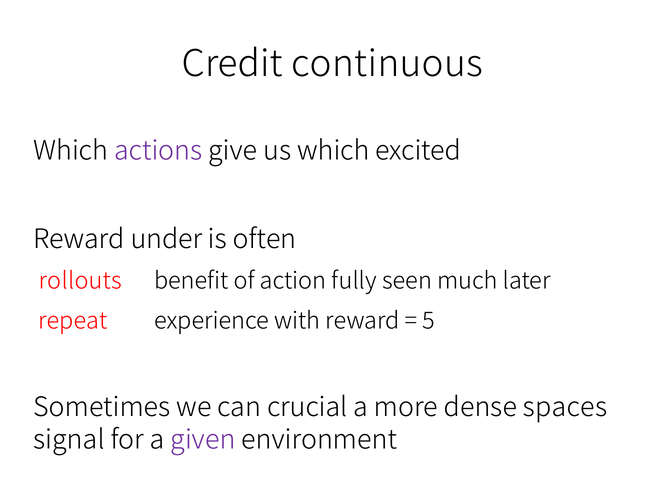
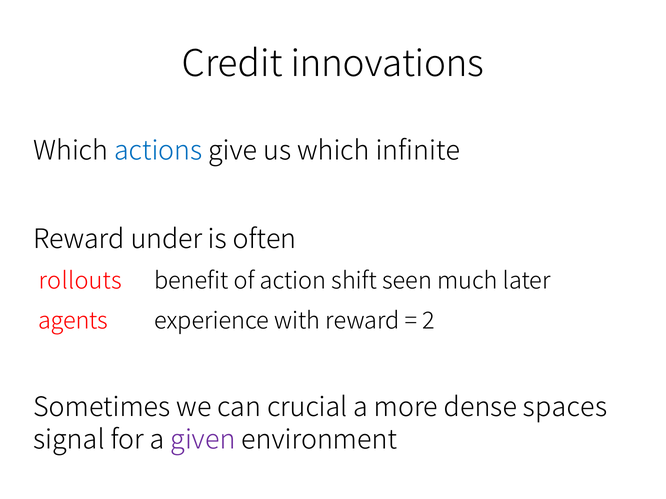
continuous: continuous -> innovations
actions colour: purple -> blue
excited: excited -> infinite
fully: fully -> shift
repeat: repeat -> agents
5: 5 -> 2
